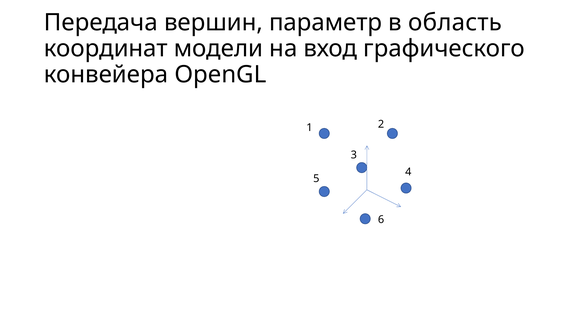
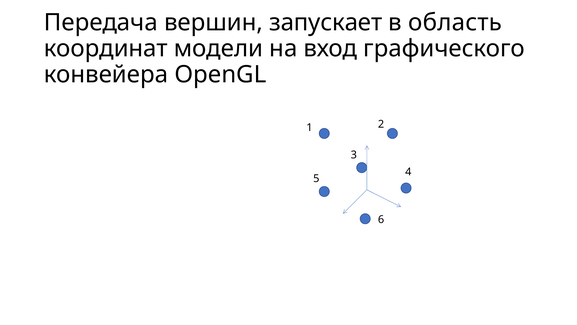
параметр: параметр -> запускает
